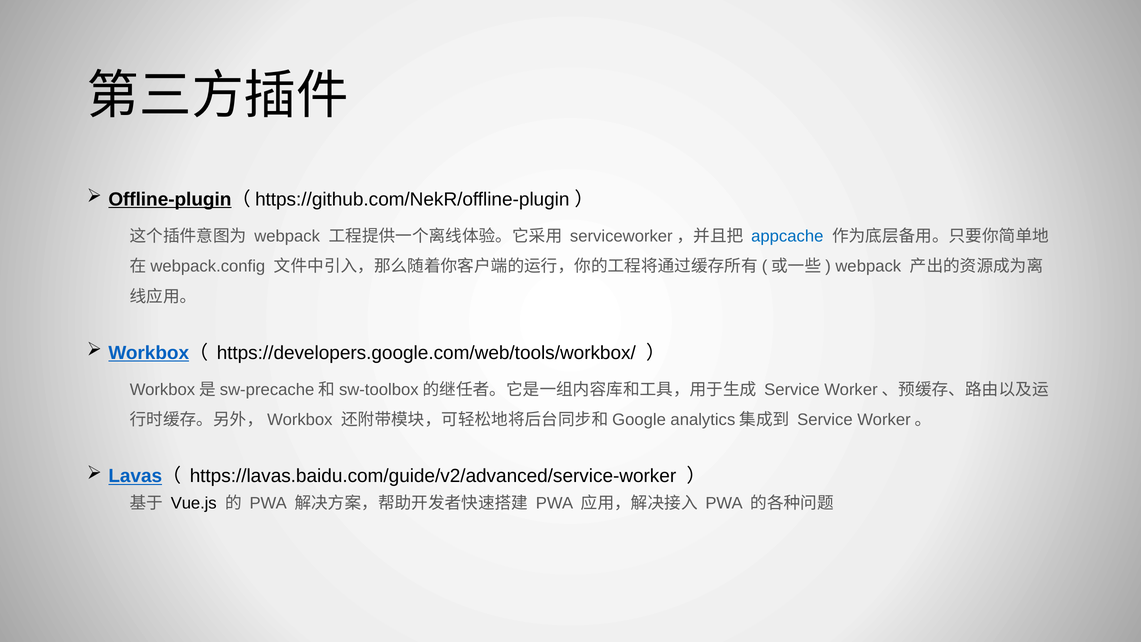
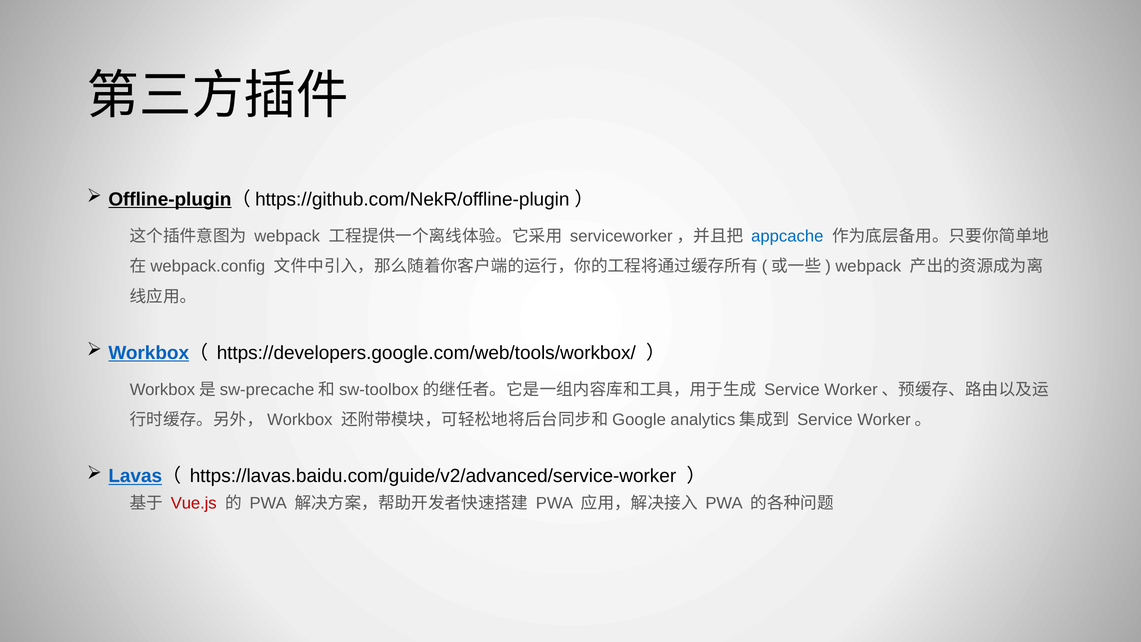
Vue.js colour: black -> red
